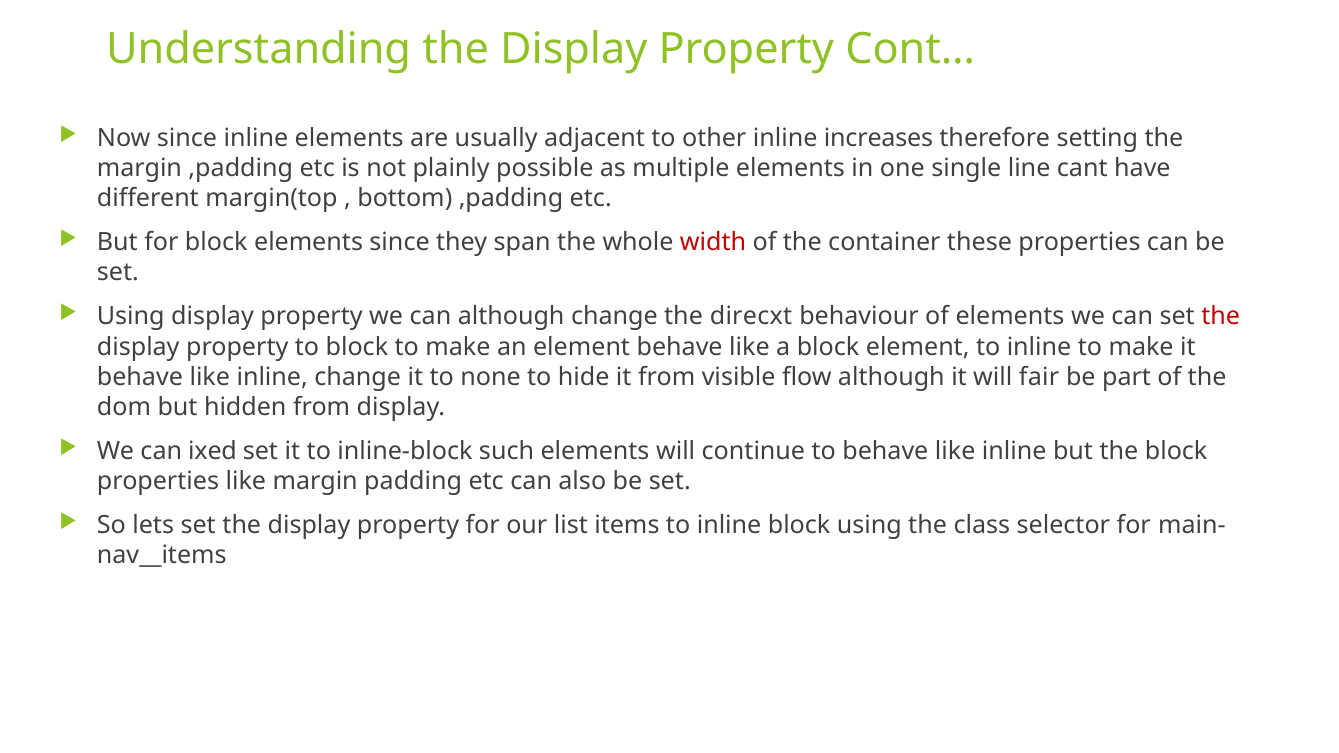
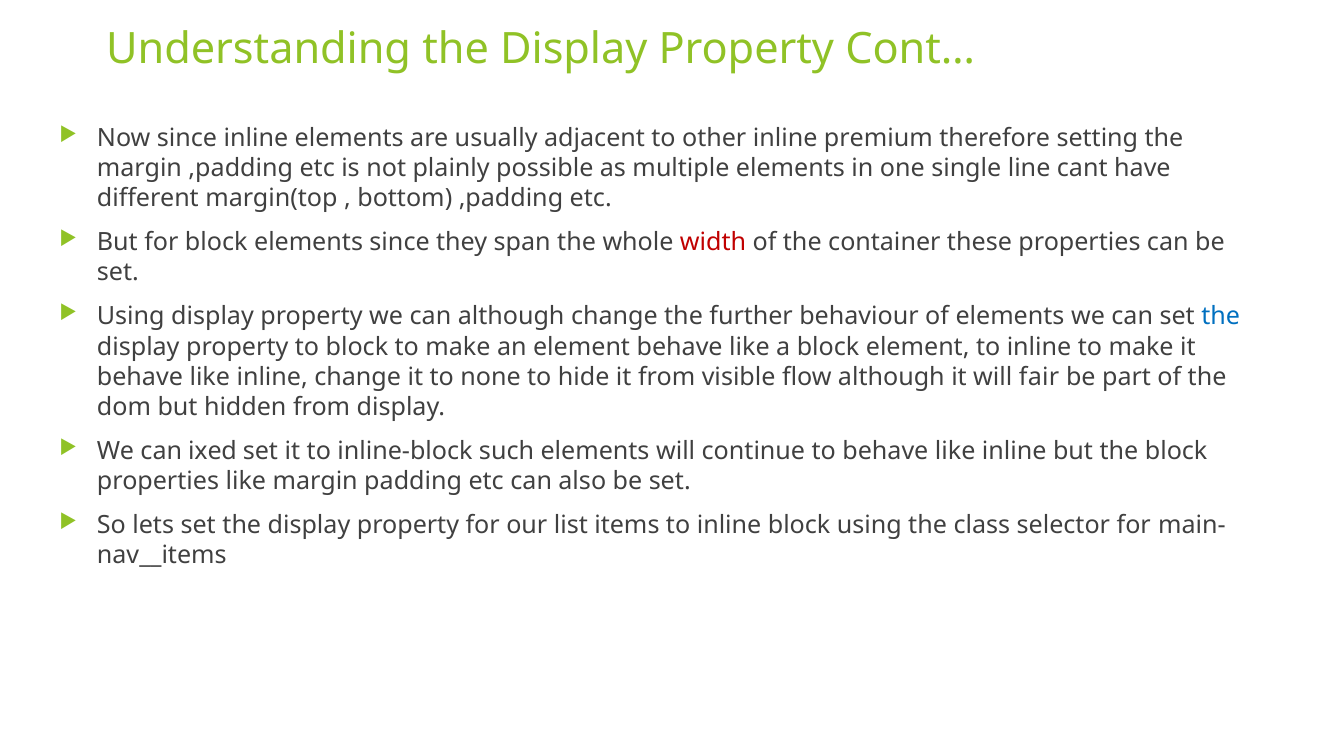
increases: increases -> premium
direcxt: direcxt -> further
the at (1221, 317) colour: red -> blue
